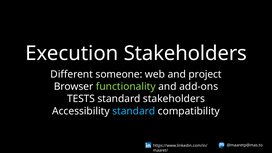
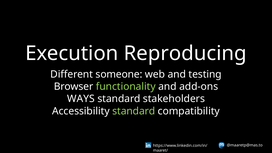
Execution Stakeholders: Stakeholders -> Reproducing
project: project -> testing
TESTS: TESTS -> WAYS
standard at (134, 111) colour: light blue -> light green
